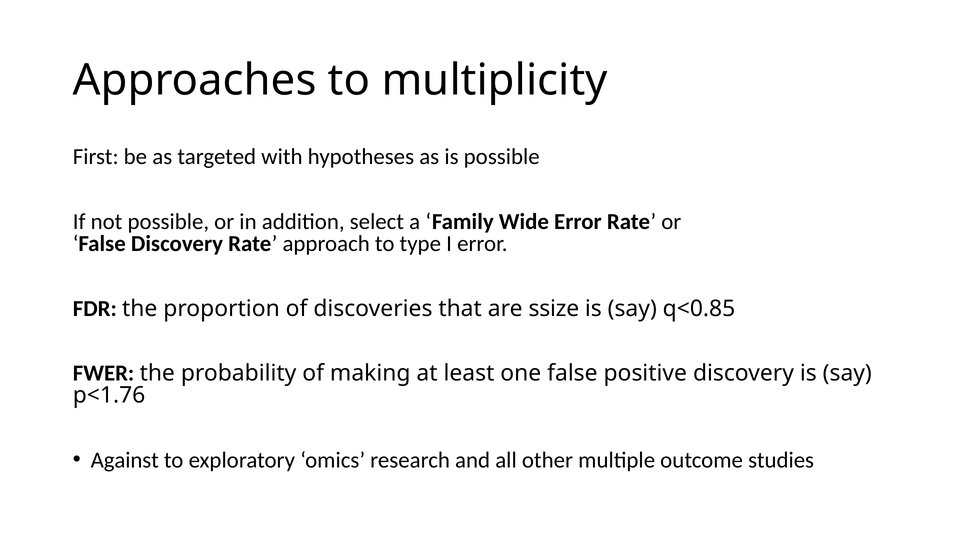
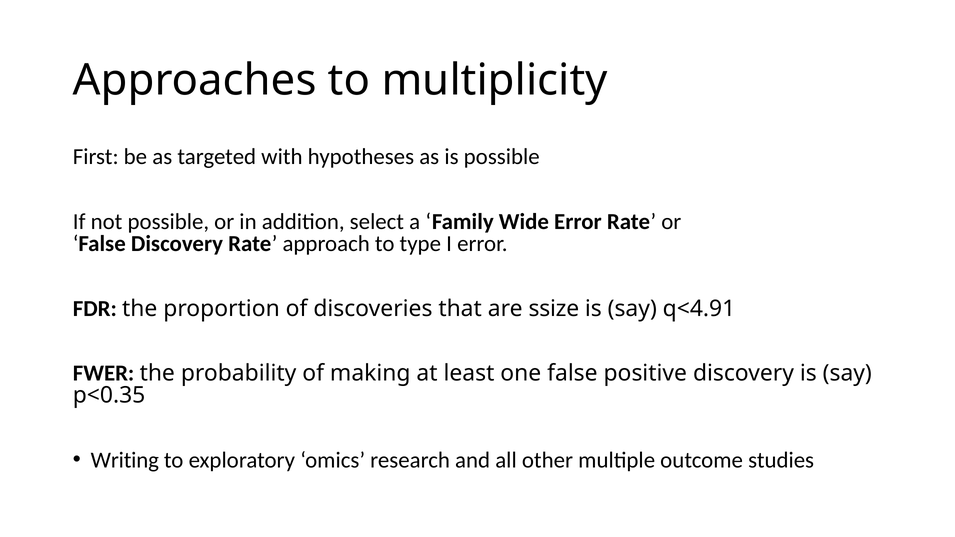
q<0.85: q<0.85 -> q<4.91
p<1.76: p<1.76 -> p<0.35
Against: Against -> Writing
